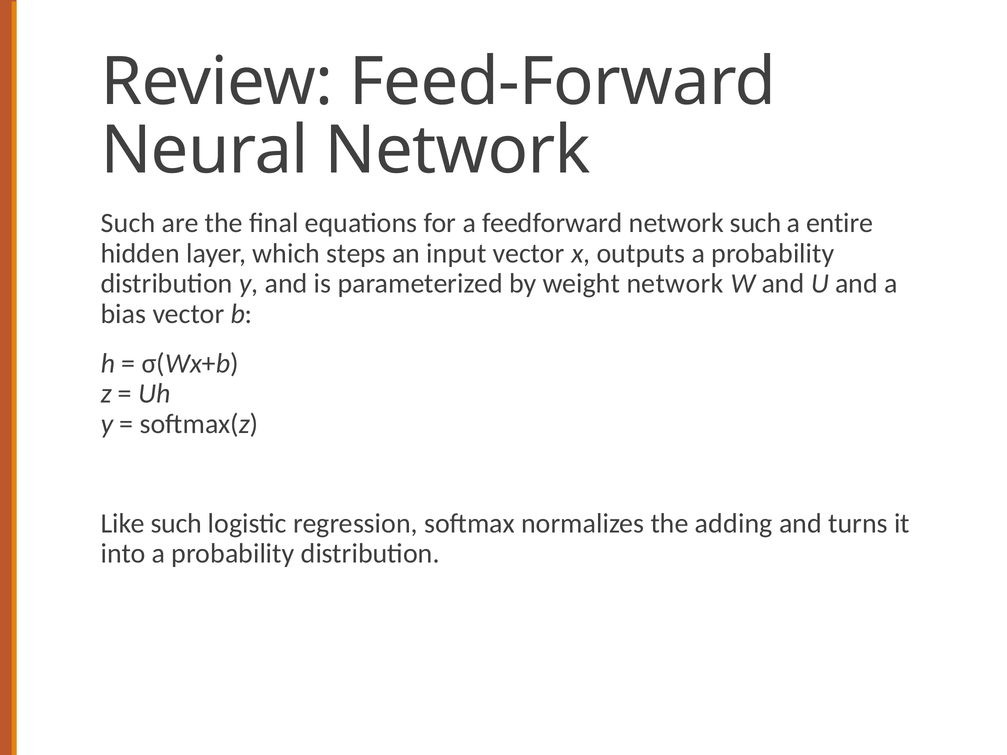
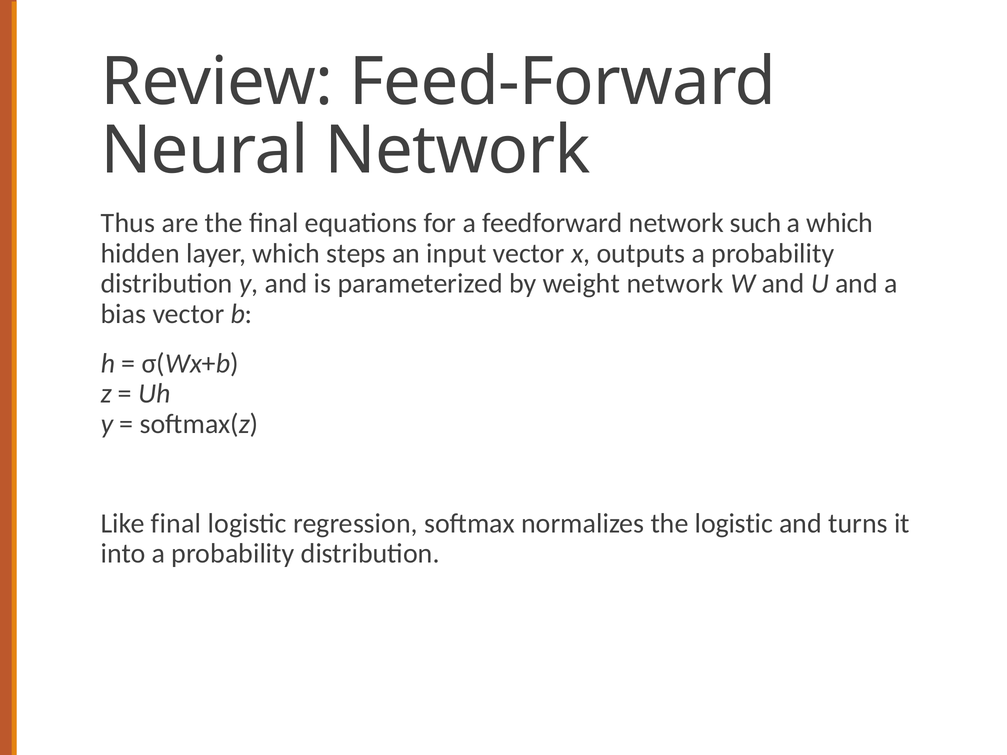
Such at (128, 223): Such -> Thus
a entire: entire -> which
Like such: such -> final
the adding: adding -> logistic
